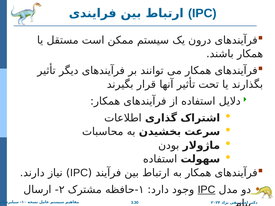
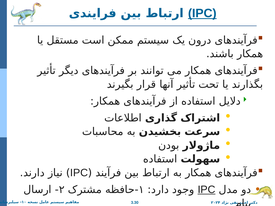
IPC at (202, 13) underline: none -> present
